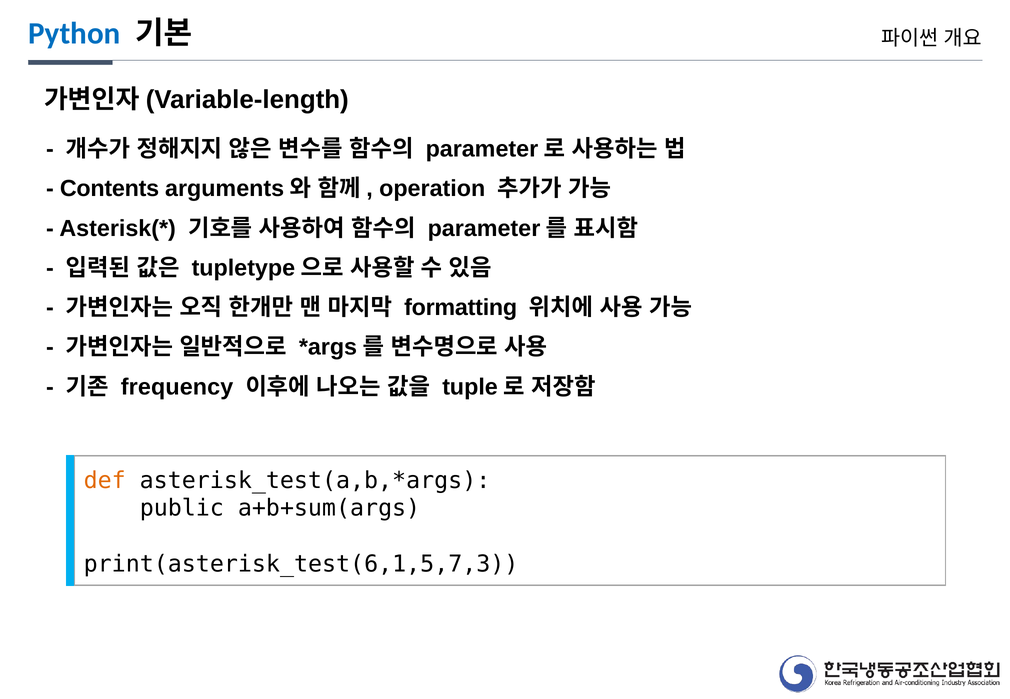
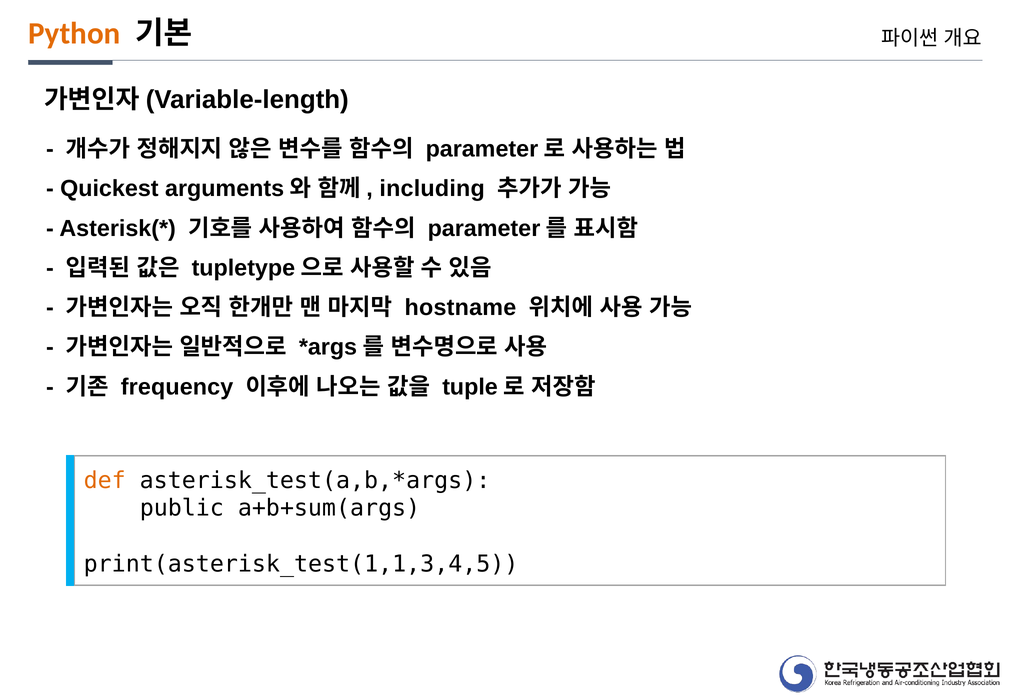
Python colour: blue -> orange
Contents: Contents -> Quickest
operation: operation -> including
formatting: formatting -> hostname
print(asterisk_test(6,1,5,7,3: print(asterisk_test(6,1,5,7,3 -> print(asterisk_test(1,1,3,4,5
